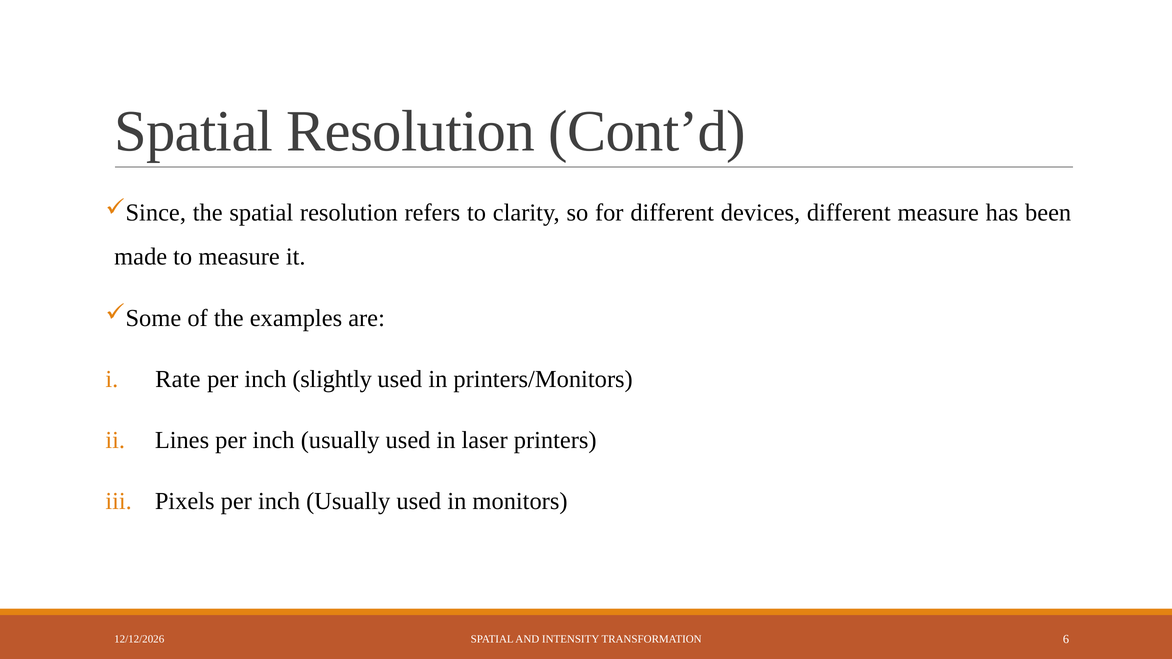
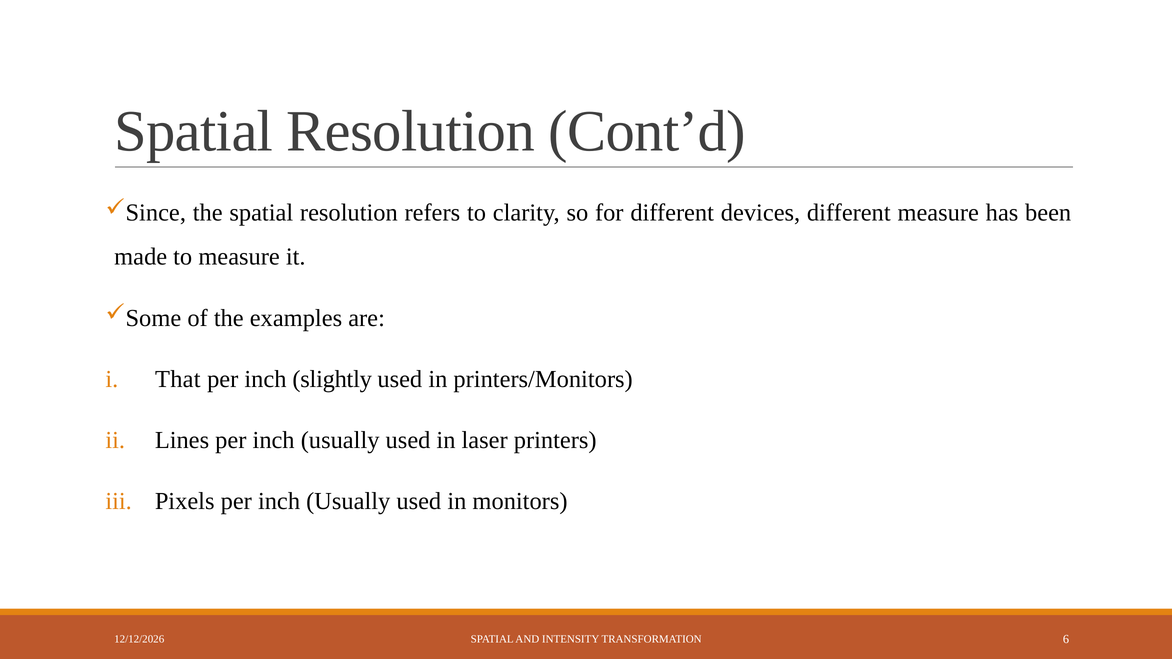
Rate: Rate -> That
